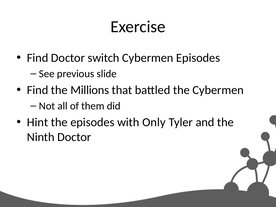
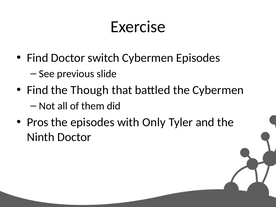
Millions: Millions -> Though
Hint: Hint -> Pros
